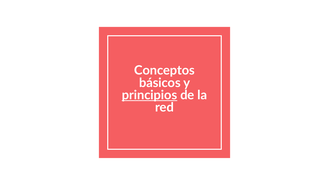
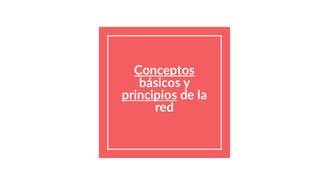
Conceptos underline: none -> present
